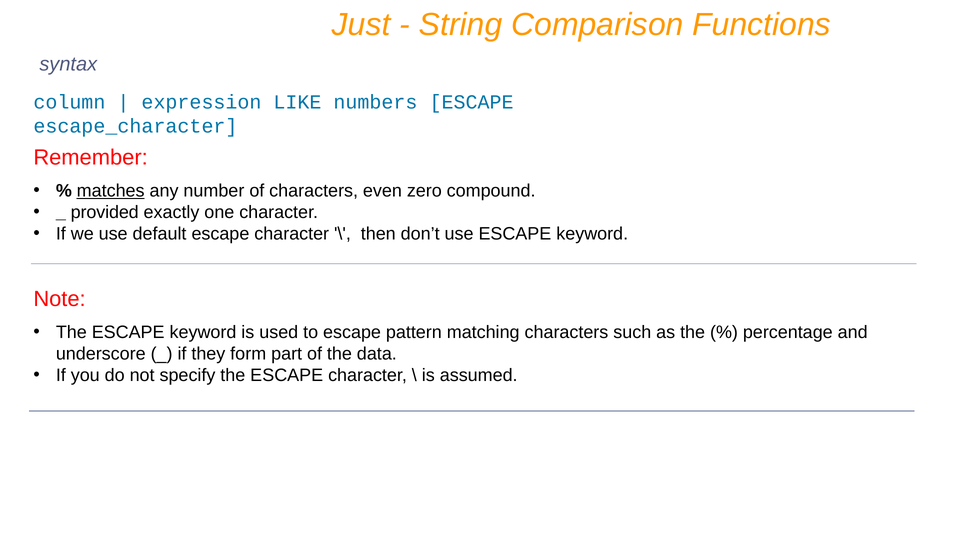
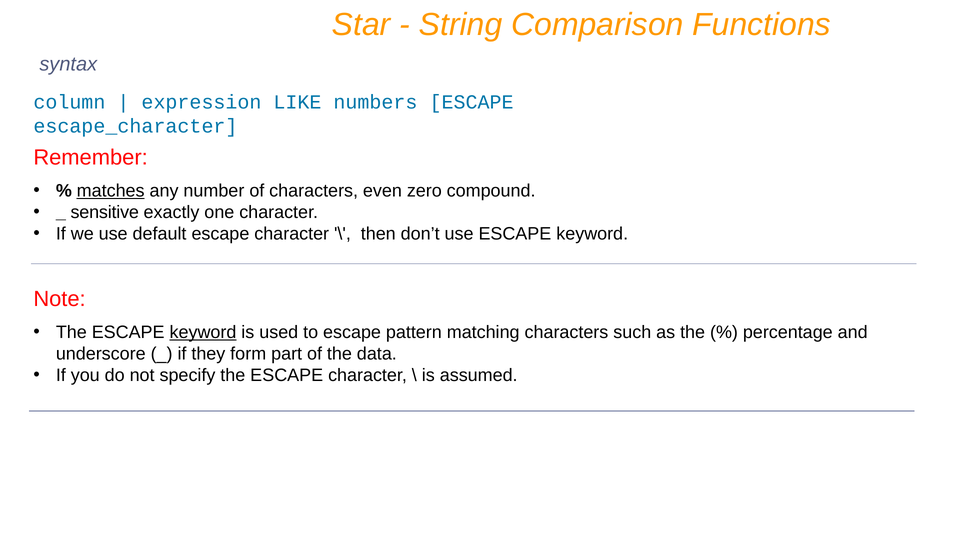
Just: Just -> Star
provided: provided -> sensitive
keyword at (203, 332) underline: none -> present
